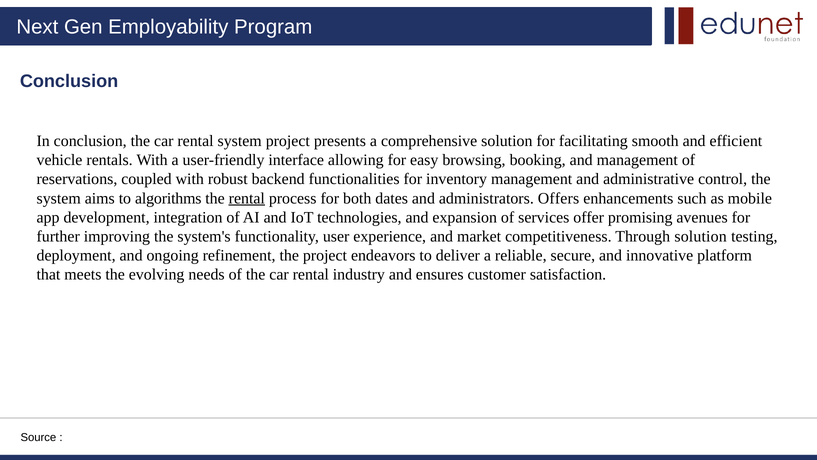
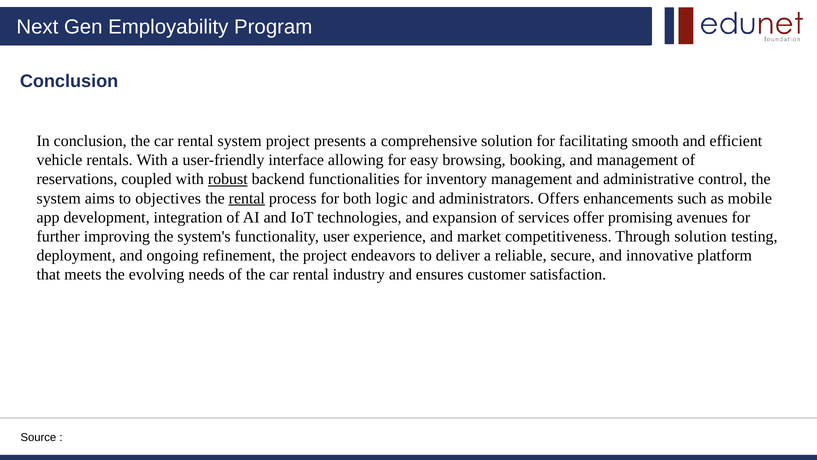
robust underline: none -> present
algorithms: algorithms -> objectives
dates: dates -> logic
